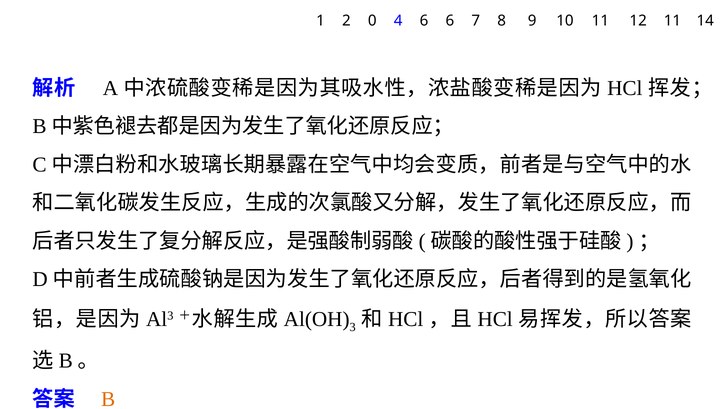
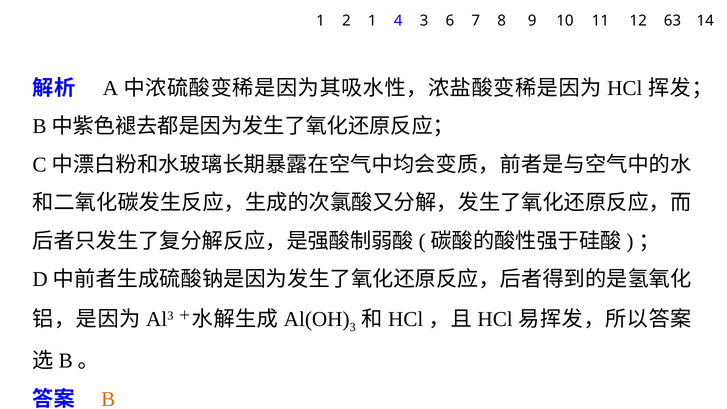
2 0: 0 -> 1
4 6: 6 -> 3
12 11: 11 -> 63
